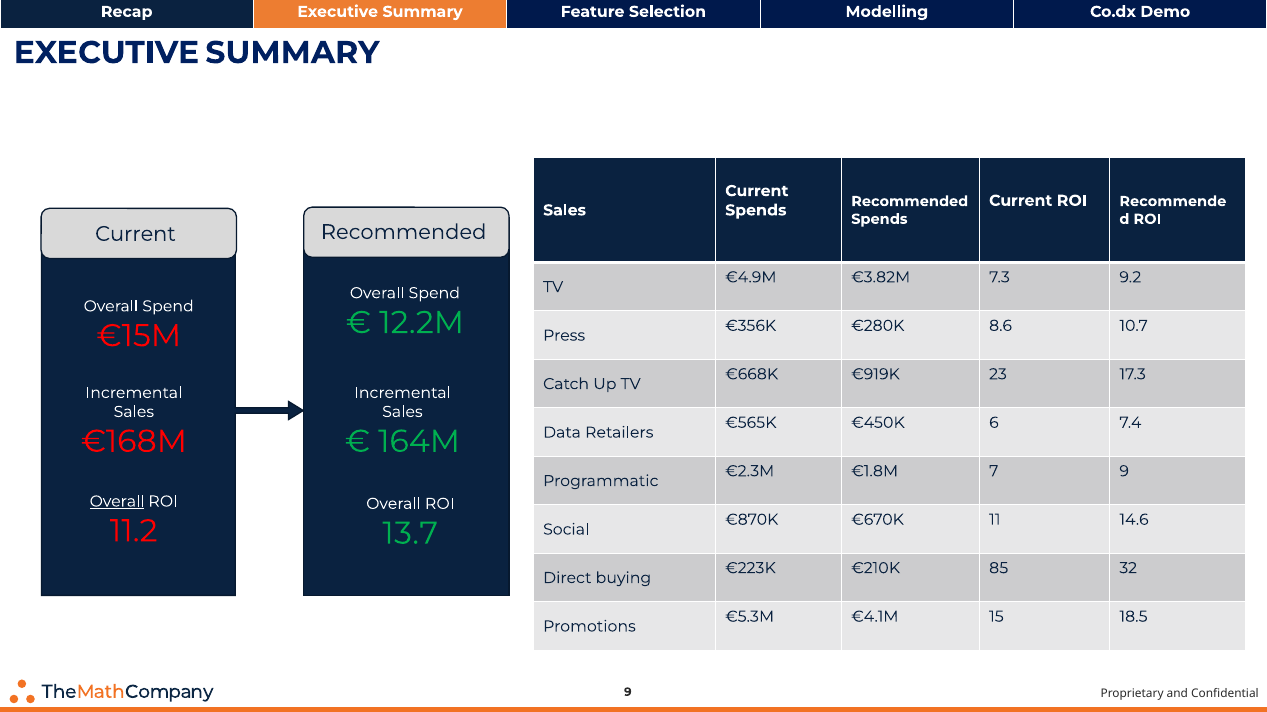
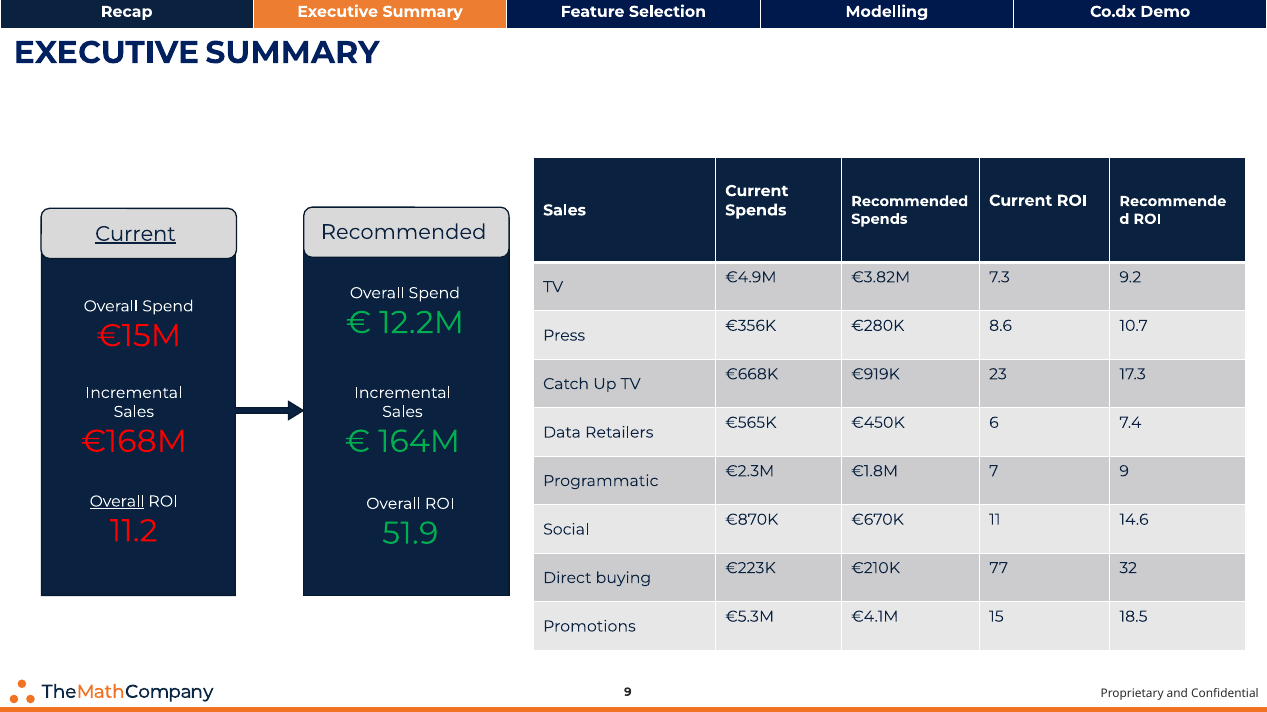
Current at (135, 234) underline: none -> present
13.7: 13.7 -> 51.9
85: 85 -> 77
